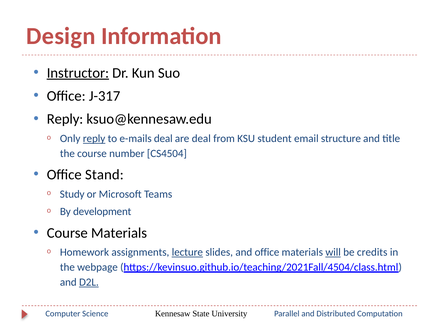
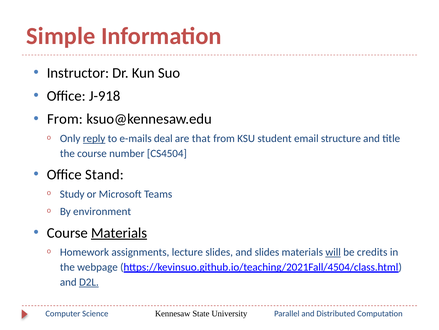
Design: Design -> Simple
Instructor underline: present -> none
J-317: J-317 -> J-918
Reply at (65, 119): Reply -> From
are deal: deal -> that
development: development -> environment
Materials at (119, 232) underline: none -> present
lecture underline: present -> none
and office: office -> slides
